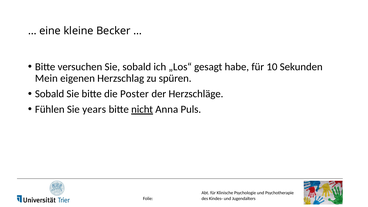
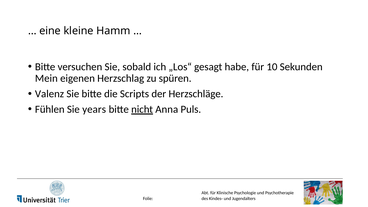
Becker: Becker -> Hamm
Sobald at (50, 94): Sobald -> Valenz
Poster: Poster -> Scripts
